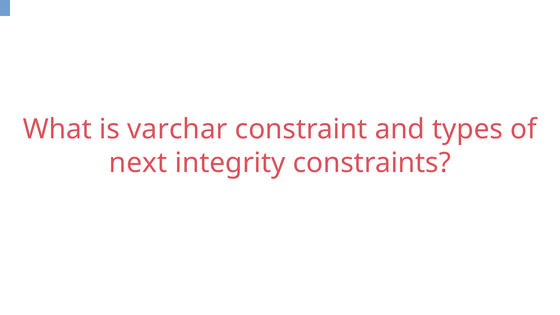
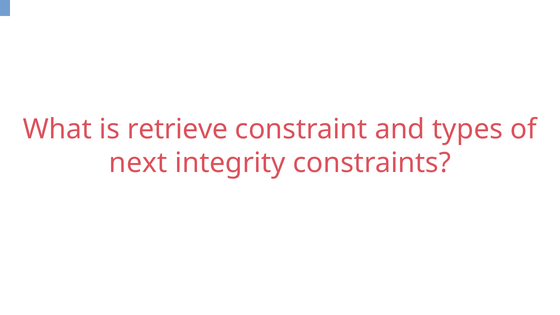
varchar: varchar -> retrieve
